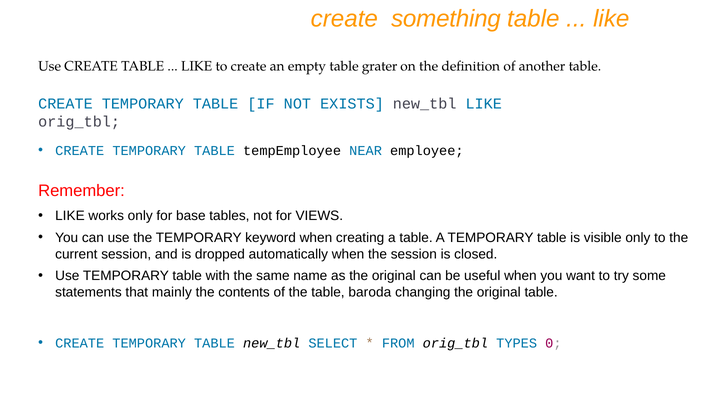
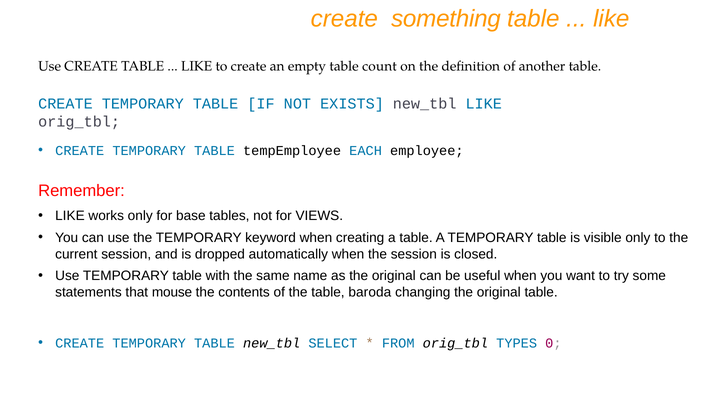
grater: grater -> count
NEAR: NEAR -> EACH
mainly: mainly -> mouse
